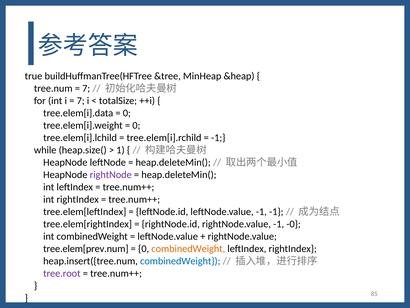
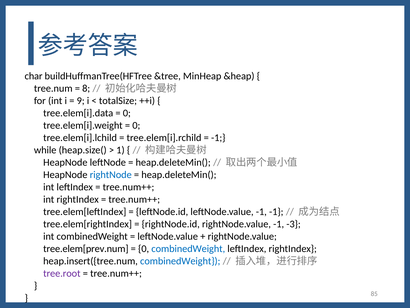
true: true -> char
7 at (86, 88): 7 -> 8
7 at (81, 101): 7 -> 9
rightNode colour: purple -> blue
-0: -0 -> -3
combinedWeight at (188, 248) colour: orange -> blue
